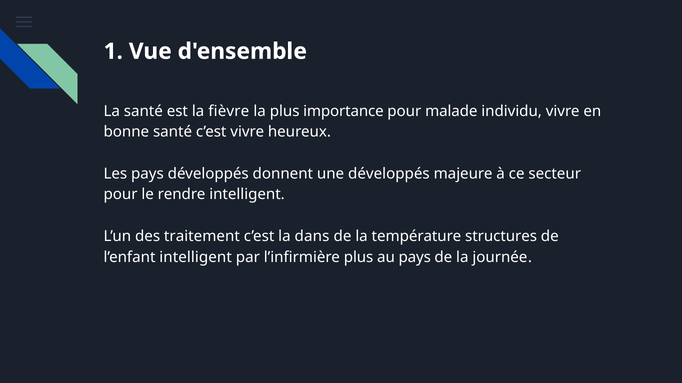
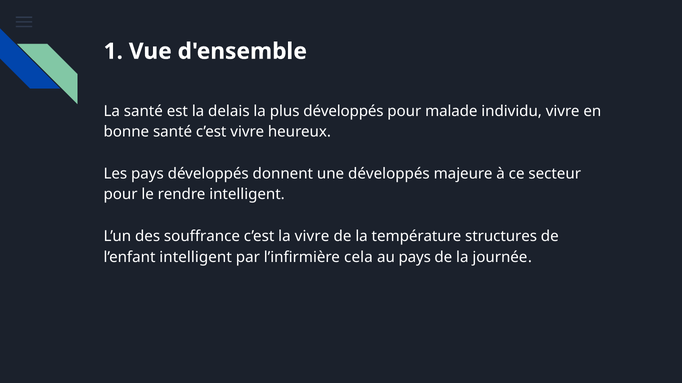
fièvre: fièvre -> delais
plus importance: importance -> développés
traitement: traitement -> souffrance
la dans: dans -> vivre
l’infirmière plus: plus -> cela
